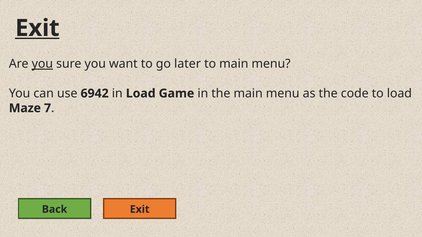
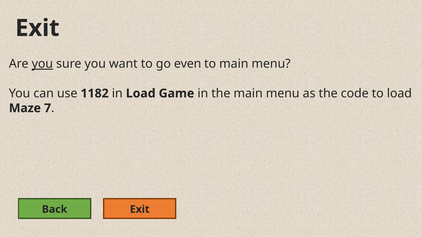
Exit at (37, 28) underline: present -> none
later: later -> even
6942: 6942 -> 1182
